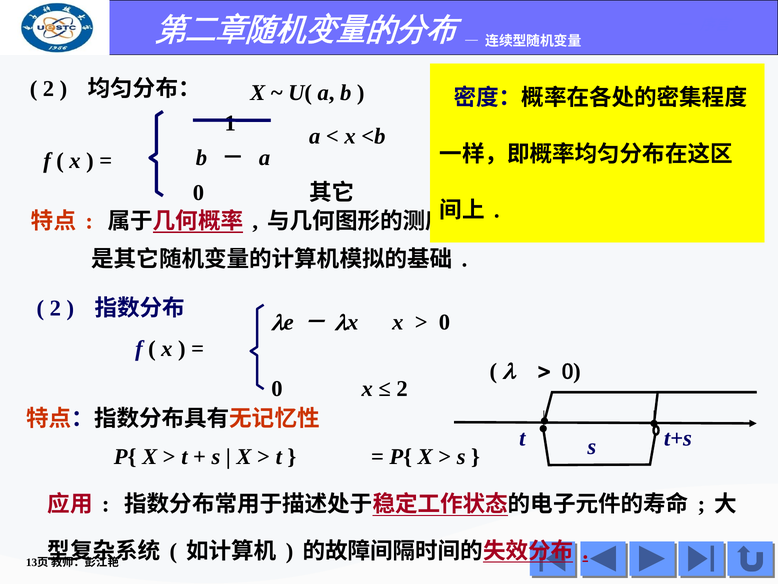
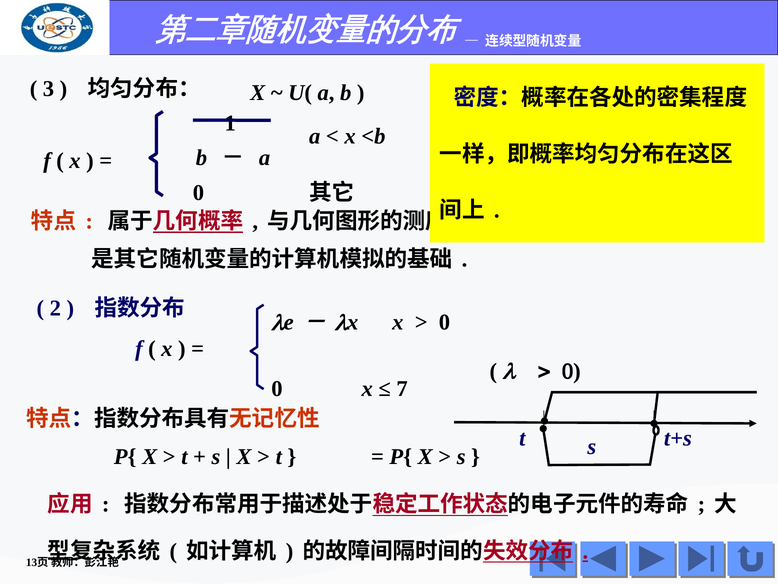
2 at (49, 89): 2 -> 3
2 at (402, 388): 2 -> 7
